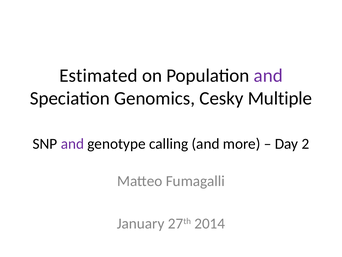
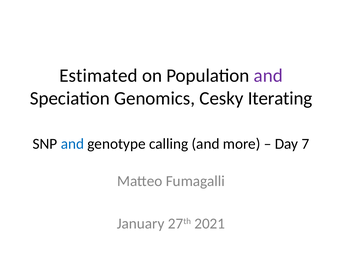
Multiple: Multiple -> Iterating
and at (72, 144) colour: purple -> blue
2: 2 -> 7
2014: 2014 -> 2021
